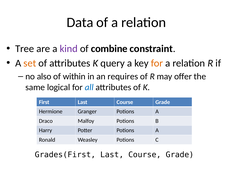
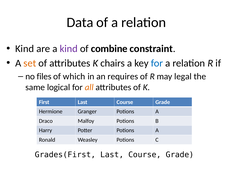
Tree at (25, 49): Tree -> Kind
query: query -> chairs
for at (157, 63) colour: orange -> blue
also: also -> files
within: within -> which
offer: offer -> legal
all colour: blue -> orange
